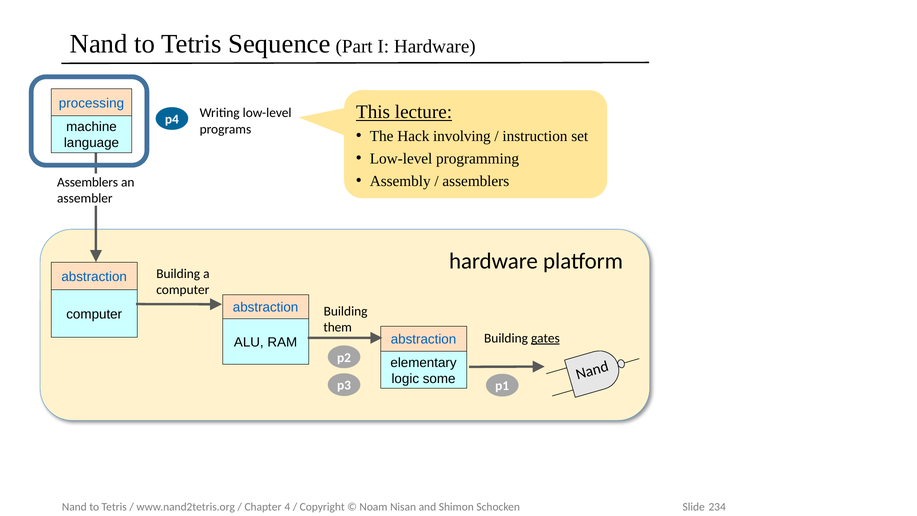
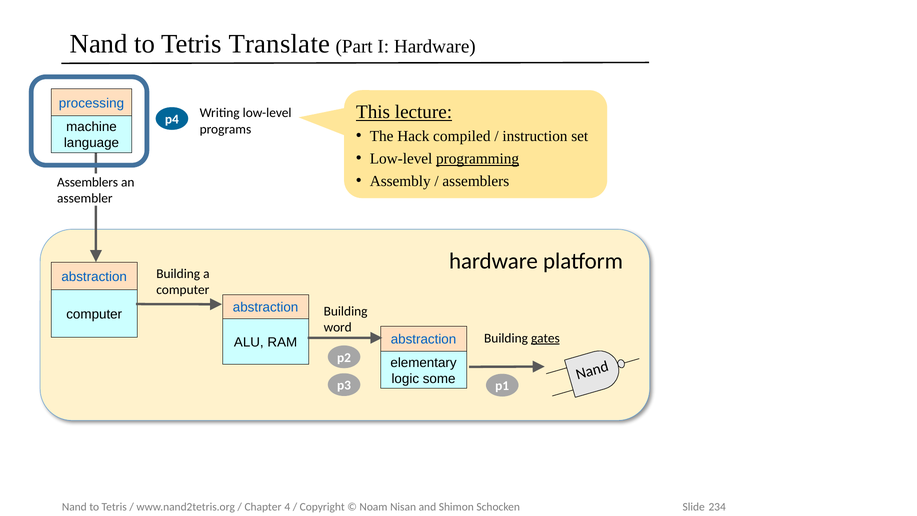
Sequence: Sequence -> Translate
involving: involving -> compiled
programming underline: none -> present
them: them -> word
